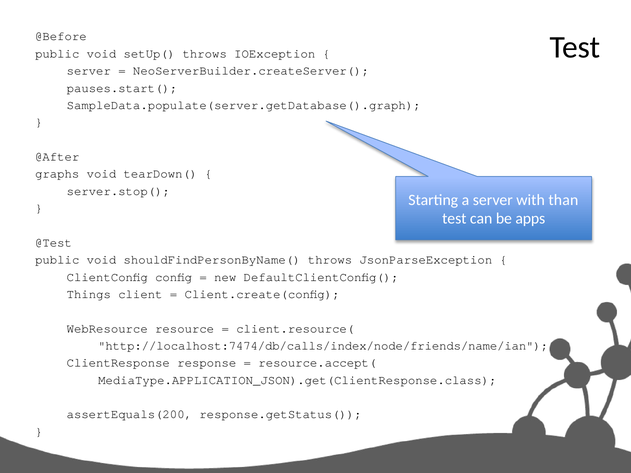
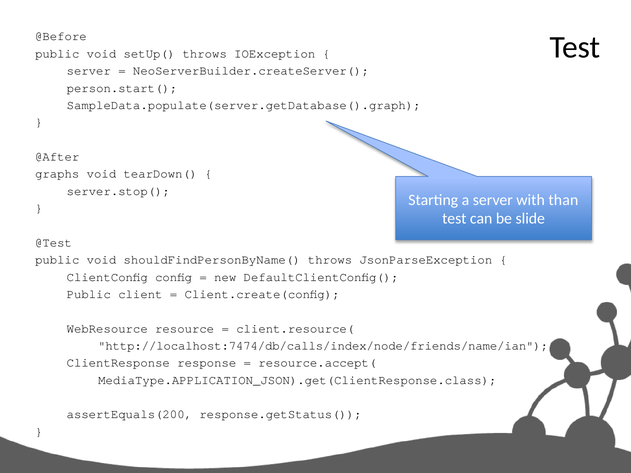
pauses.start(: pauses.start( -> person.start(
apps: apps -> slide
Things at (89, 294): Things -> Public
